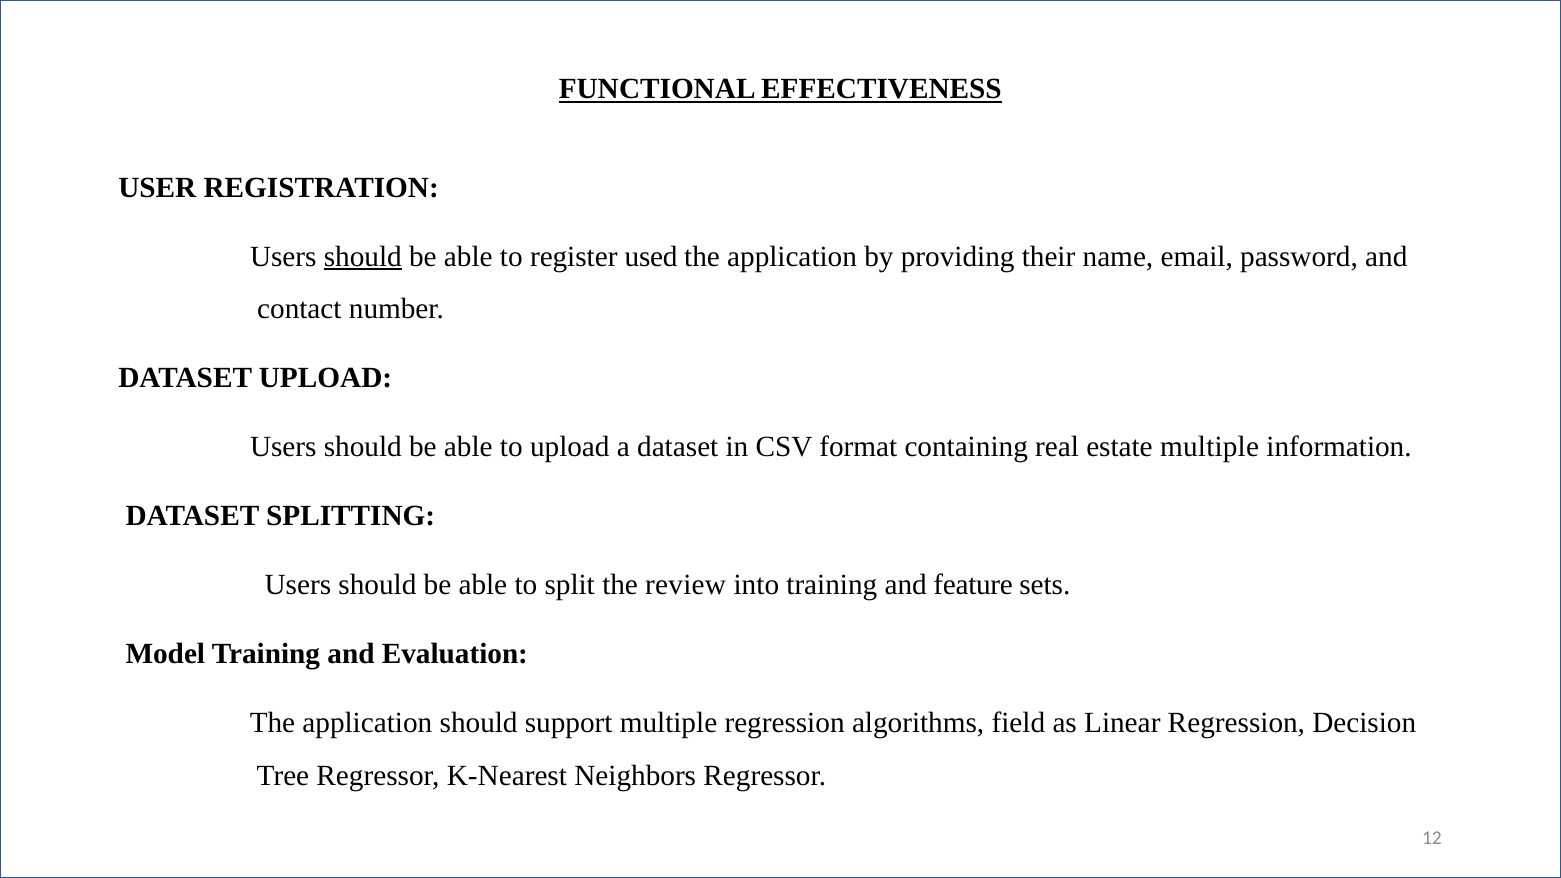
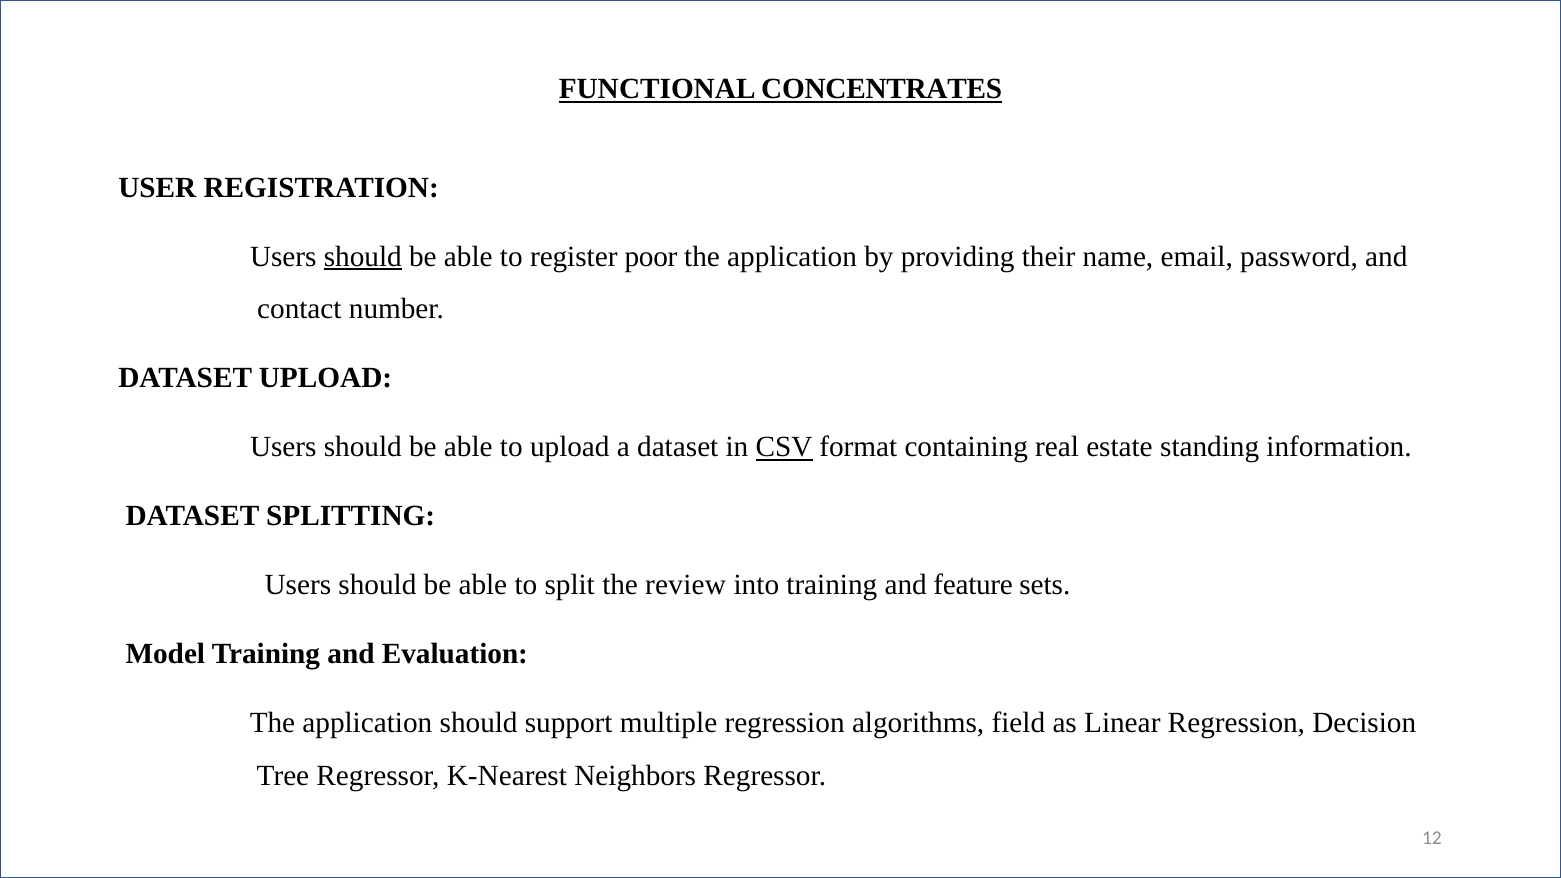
EFFECTIVENESS: EFFECTIVENESS -> CONCENTRATES
used: used -> poor
CSV underline: none -> present
estate multiple: multiple -> standing
